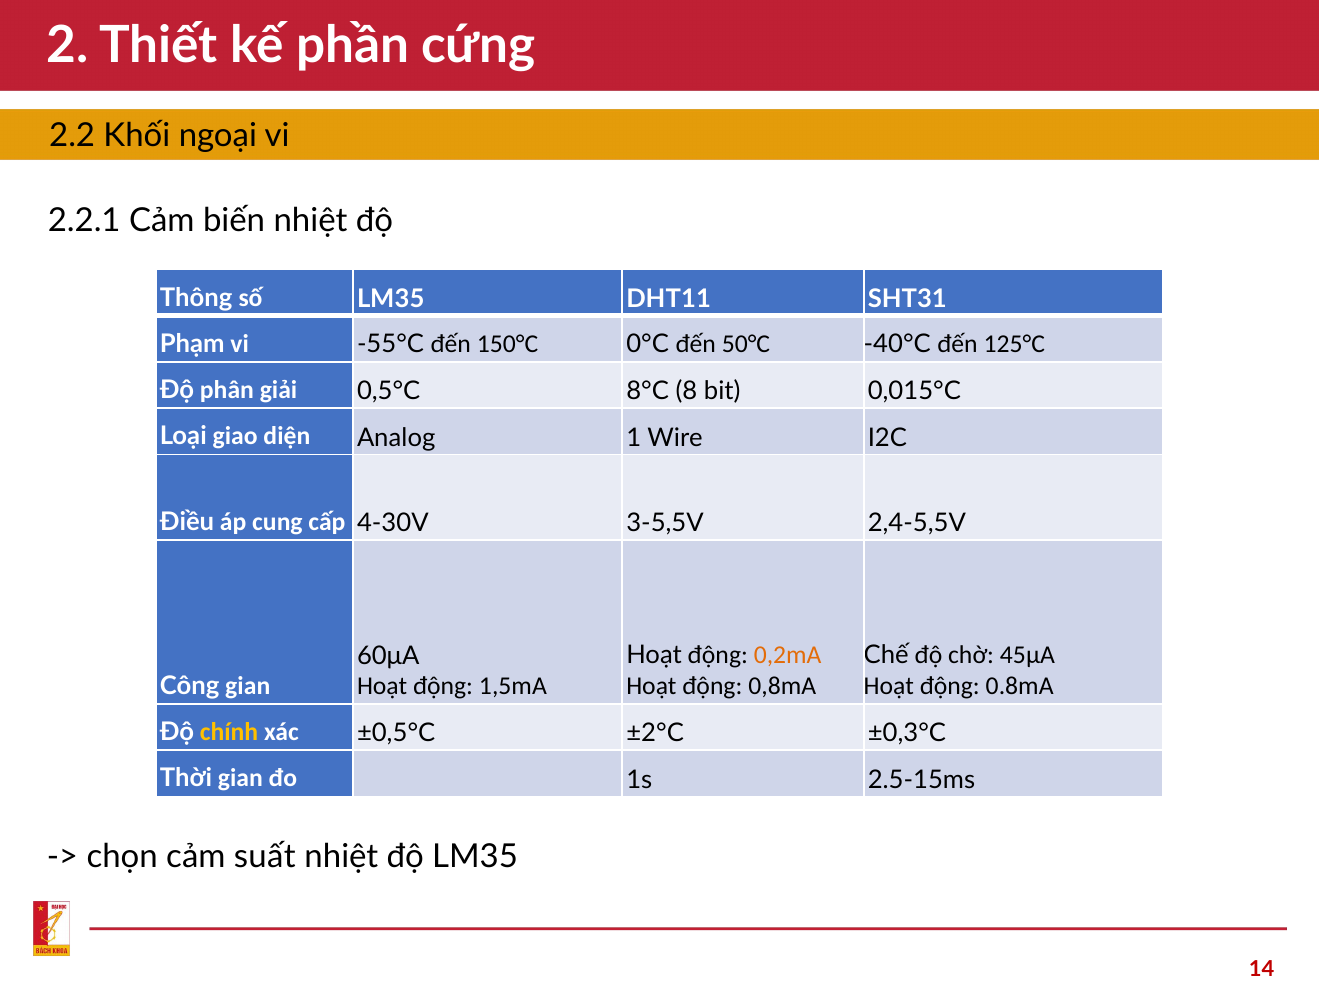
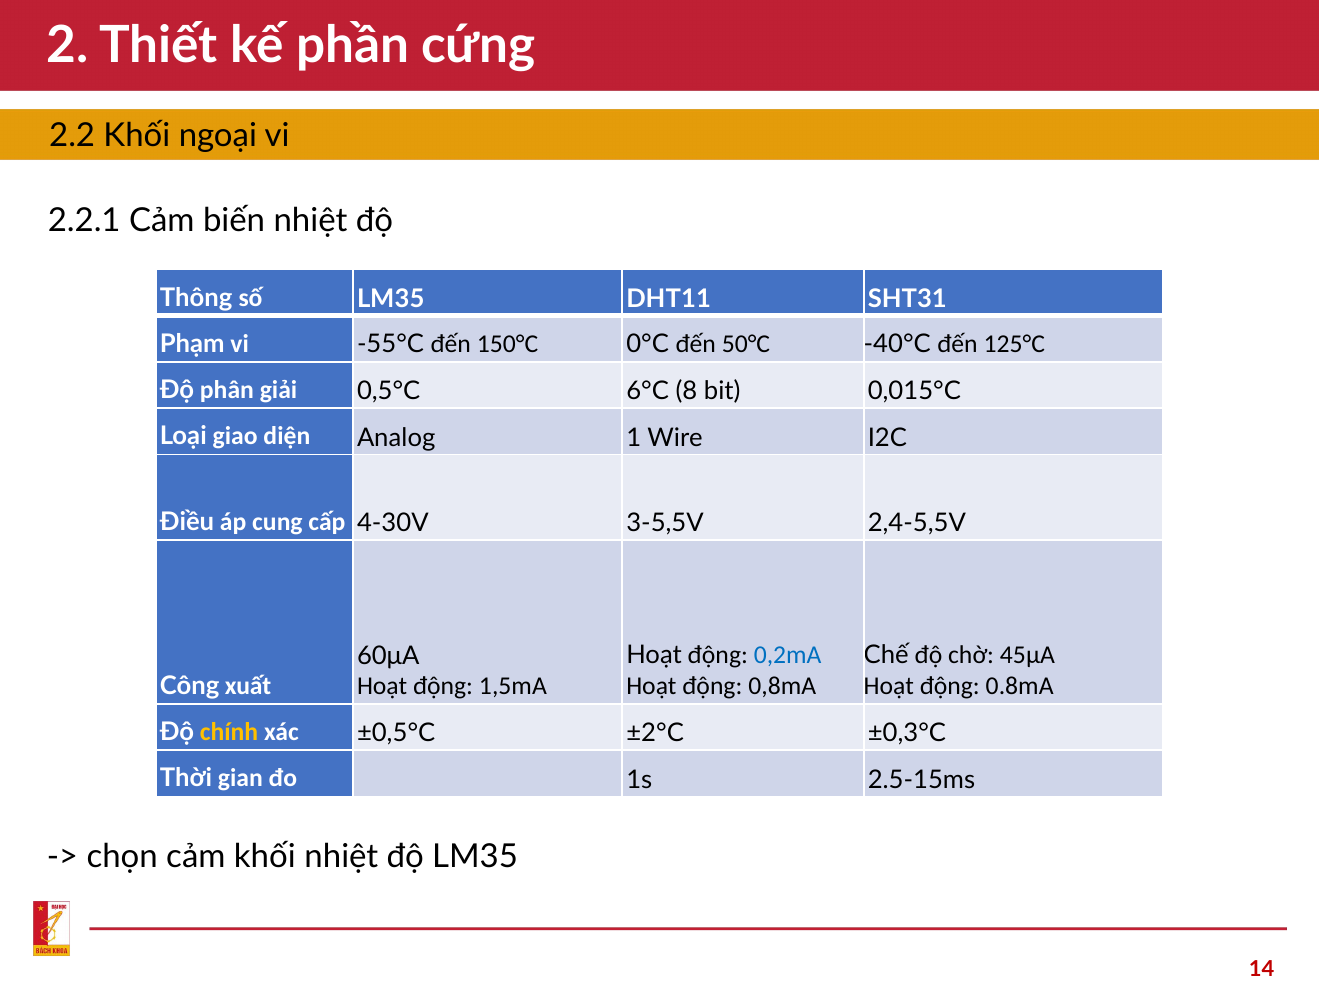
8°C: 8°C -> 6°C
0,2mA colour: orange -> blue
Công gian: gian -> xuất
cảm suất: suất -> khối
